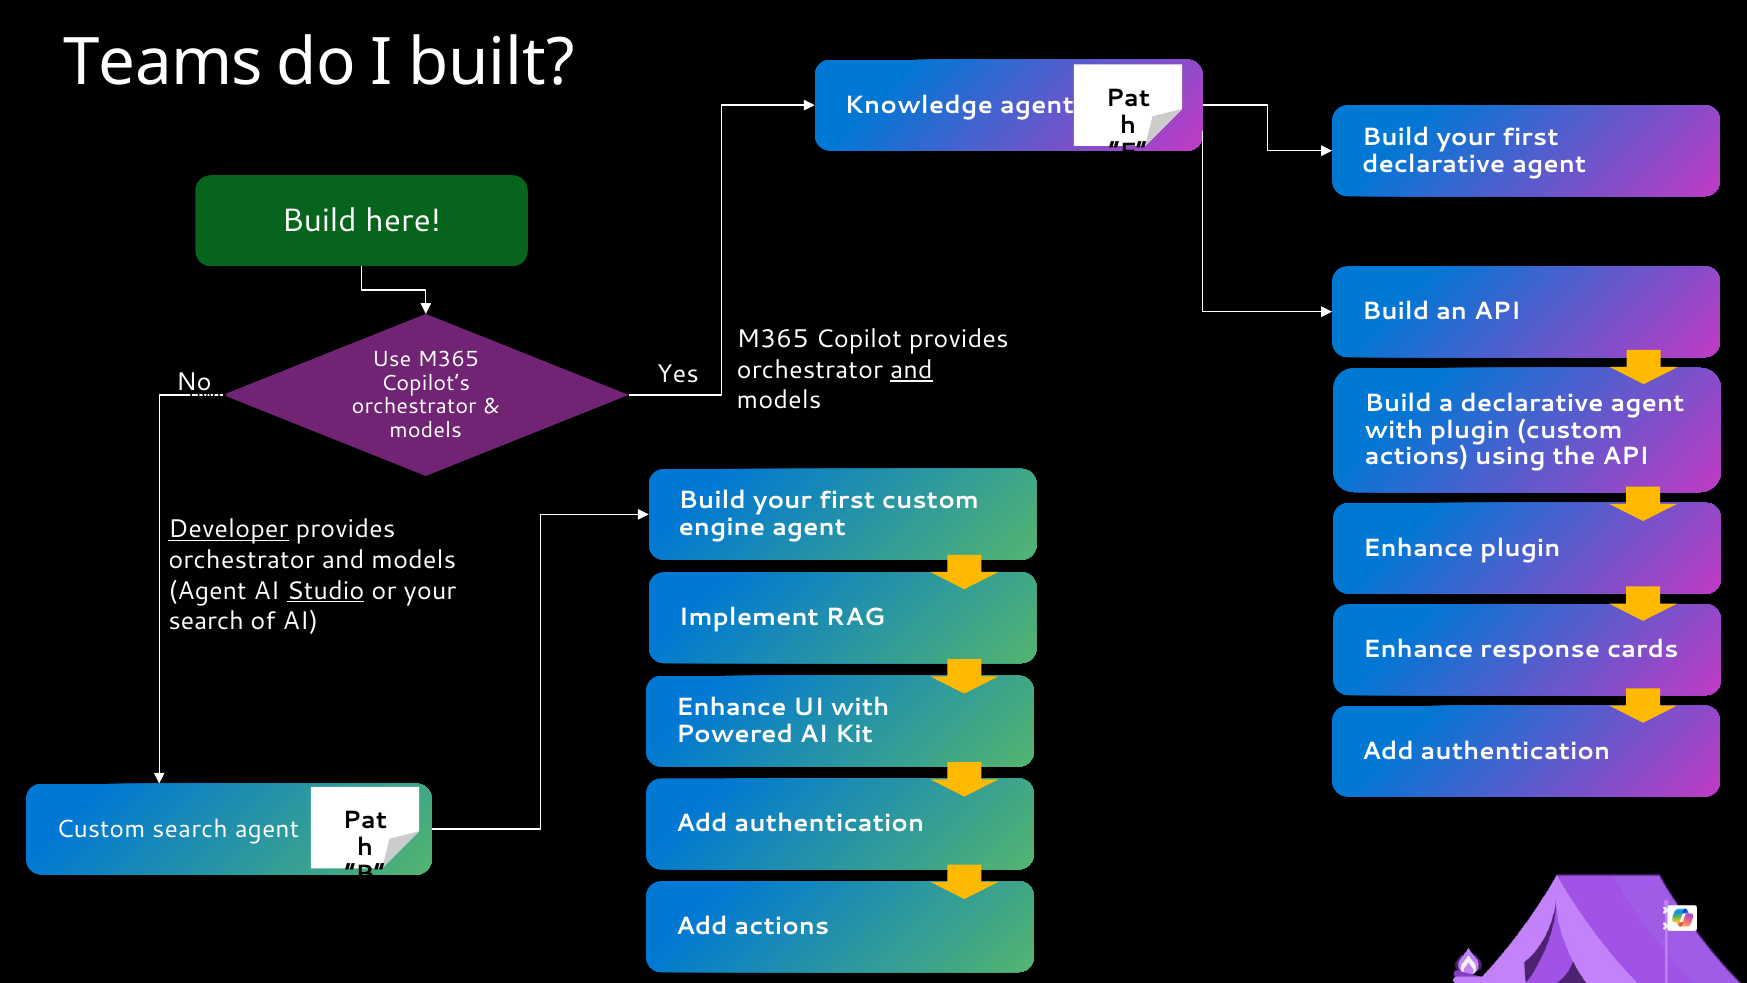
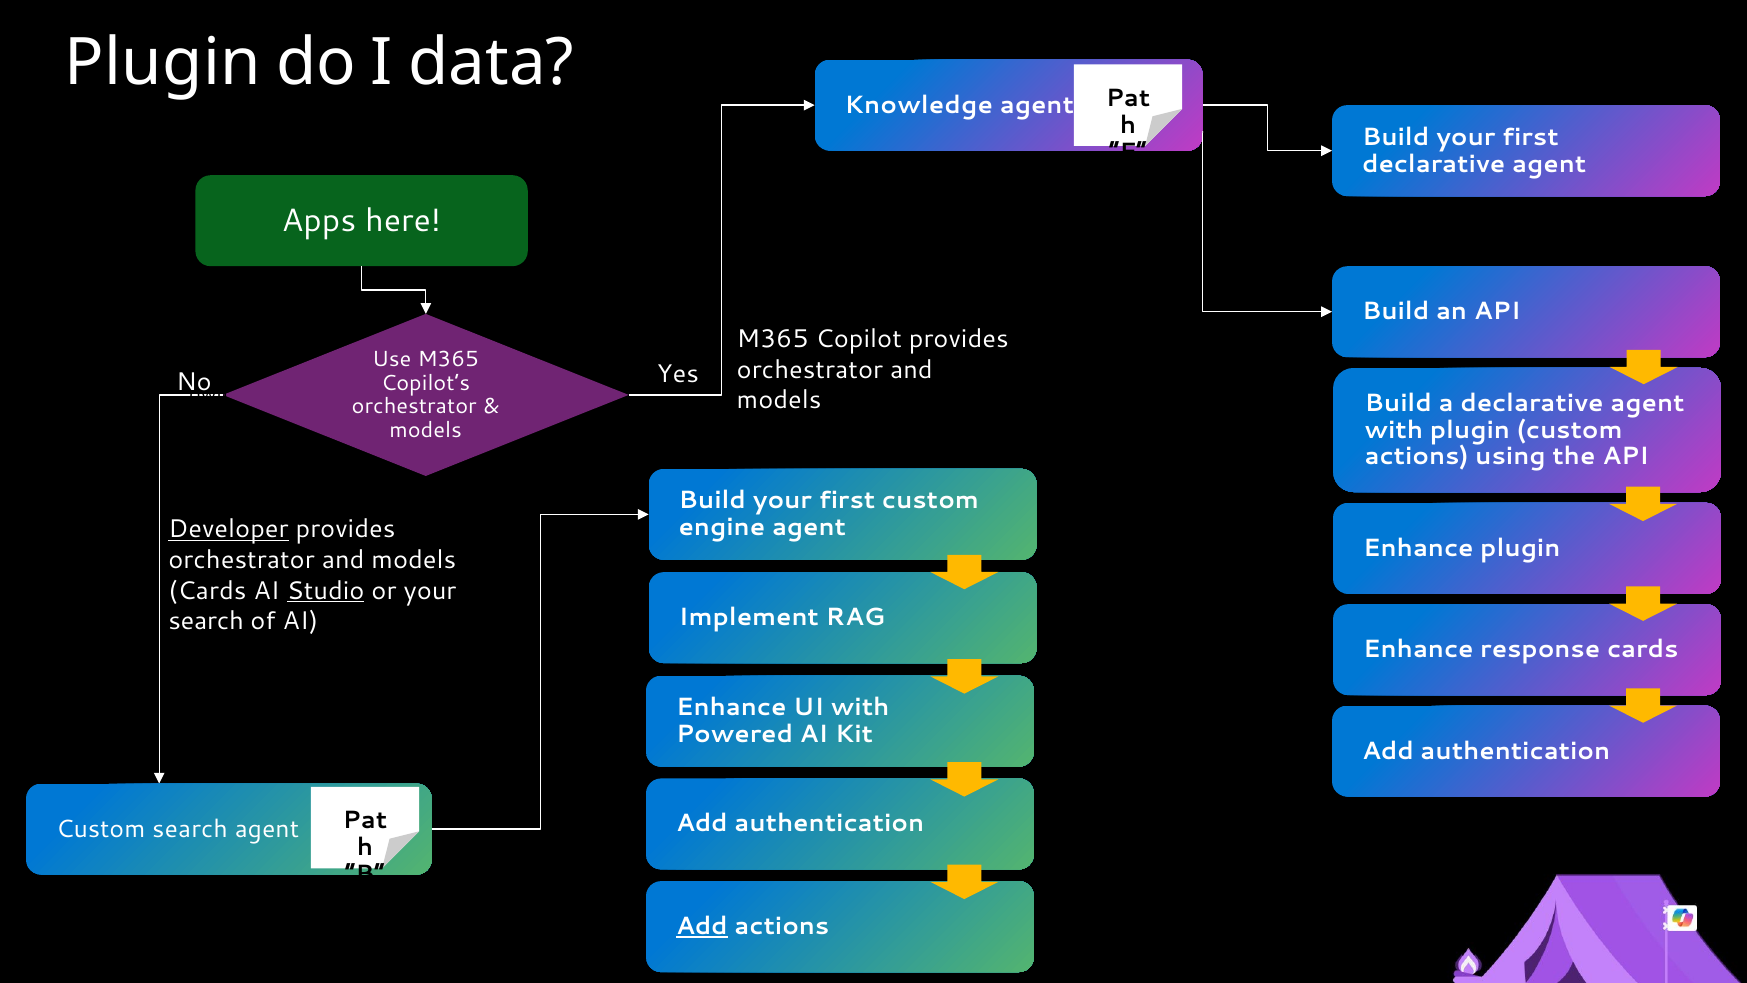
Teams at (163, 63): Teams -> Plugin
built: built -> data
Build at (319, 220): Build -> Apps
and at (911, 370) underline: present -> none
Agent at (208, 590): Agent -> Cards
Add at (702, 926) underline: none -> present
